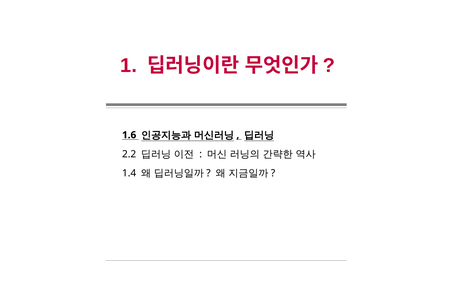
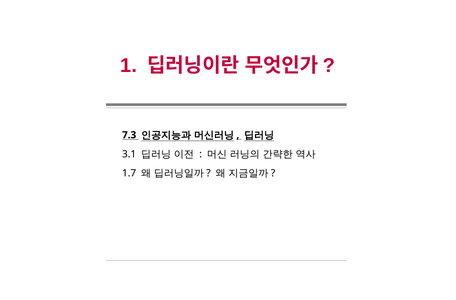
1.6: 1.6 -> 7.3
2.2: 2.2 -> 3.1
1.4: 1.4 -> 1.7
